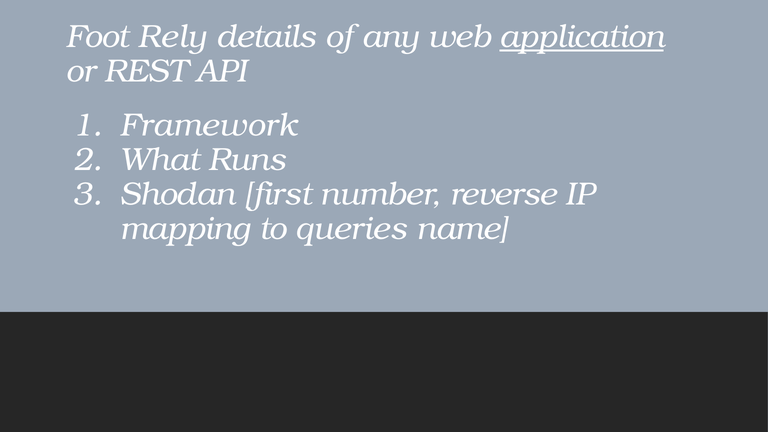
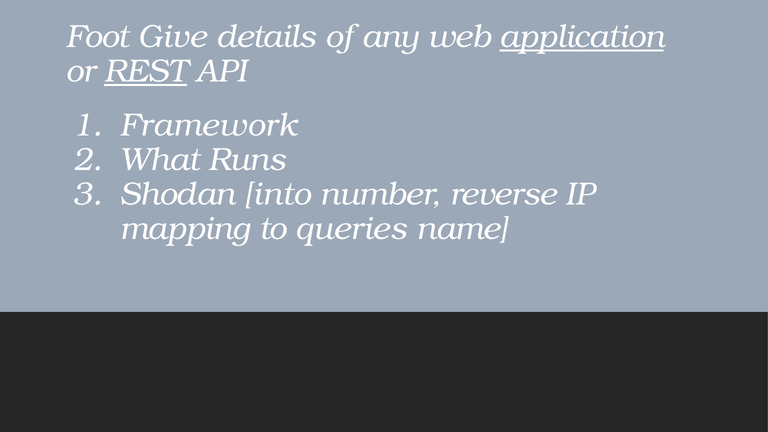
Rely: Rely -> Give
REST underline: none -> present
first: first -> into
